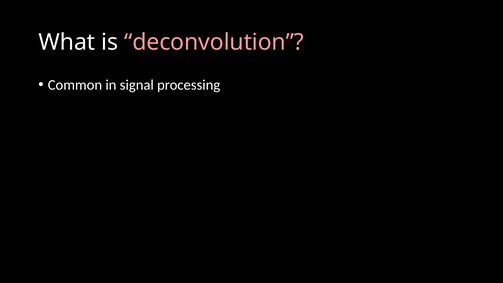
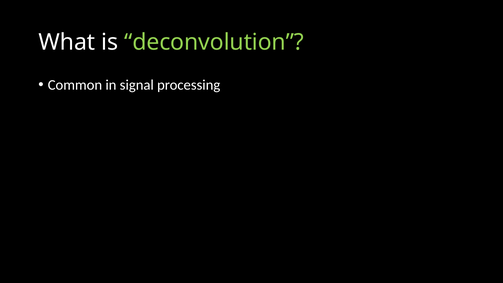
deconvolution colour: pink -> light green
